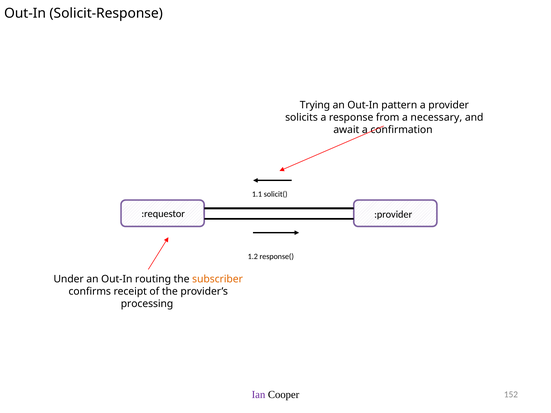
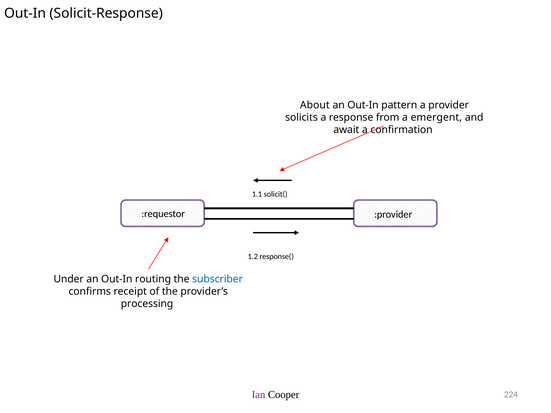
Trying: Trying -> About
necessary: necessary -> emergent
subscriber colour: orange -> blue
152: 152 -> 224
